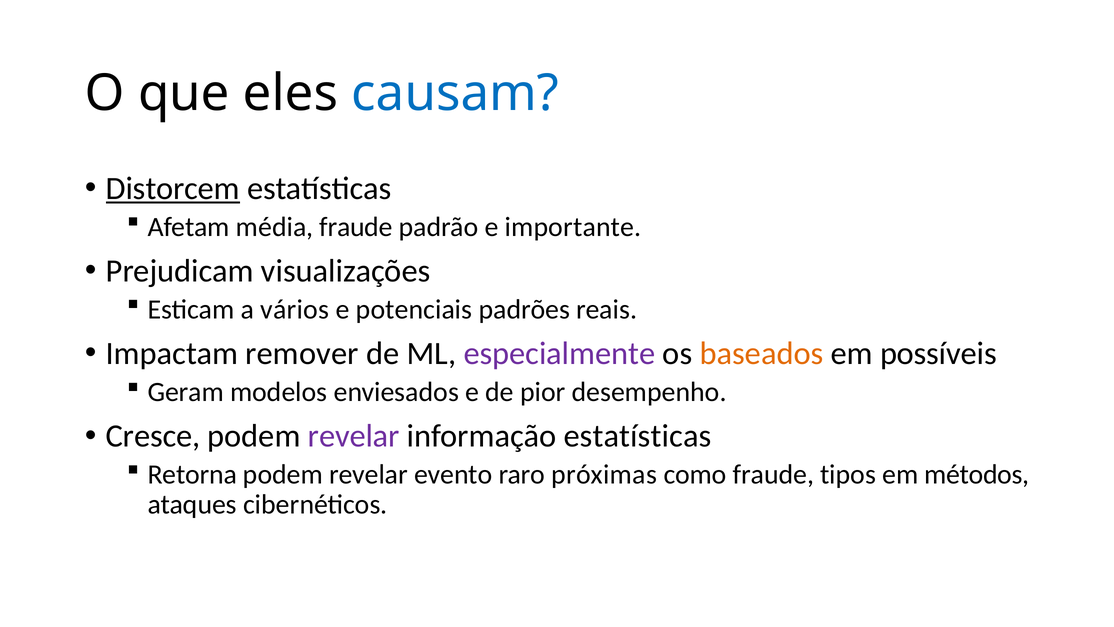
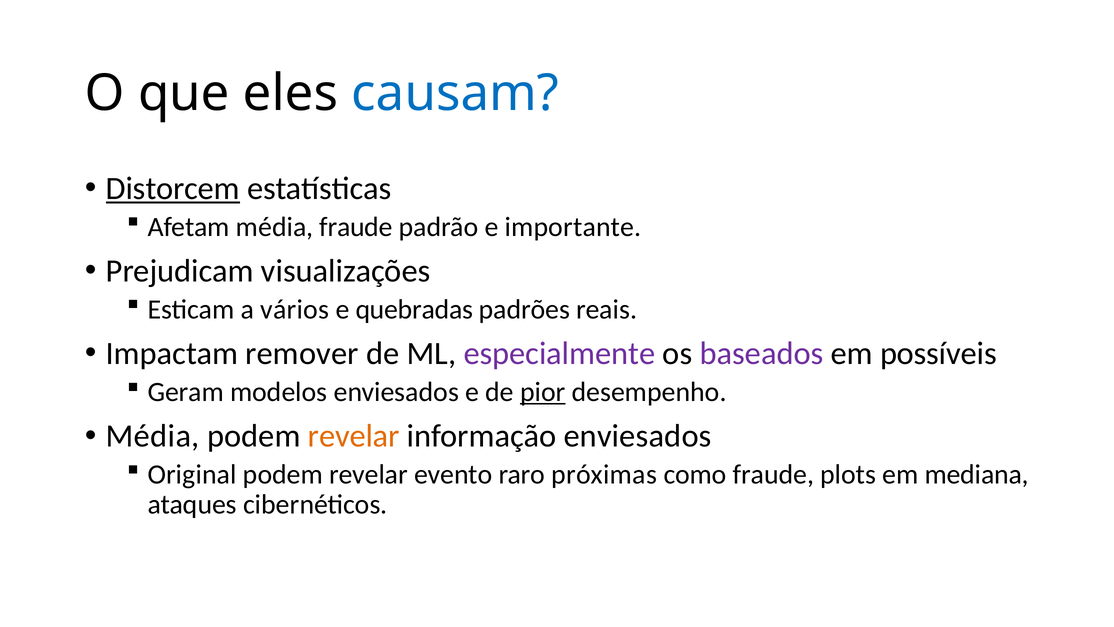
potenciais: potenciais -> quebradas
baseados colour: orange -> purple
pior underline: none -> present
Cresce at (153, 436): Cresce -> Média
revelar at (354, 436) colour: purple -> orange
informação estatísticas: estatísticas -> enviesados
Retorna: Retorna -> Original
tipos: tipos -> plots
métodos: métodos -> mediana
